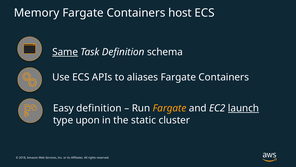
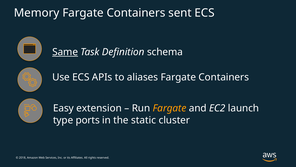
host: host -> sent
Easy definition: definition -> extension
launch underline: present -> none
upon: upon -> ports
